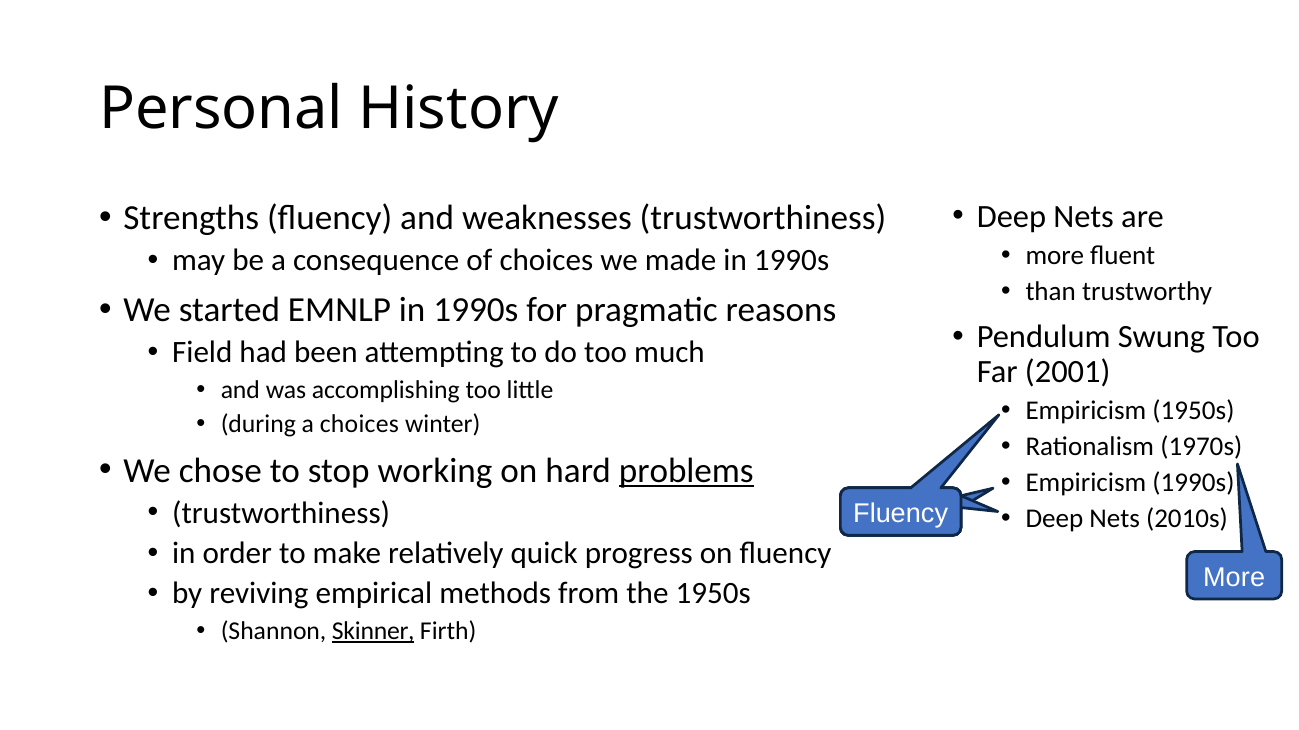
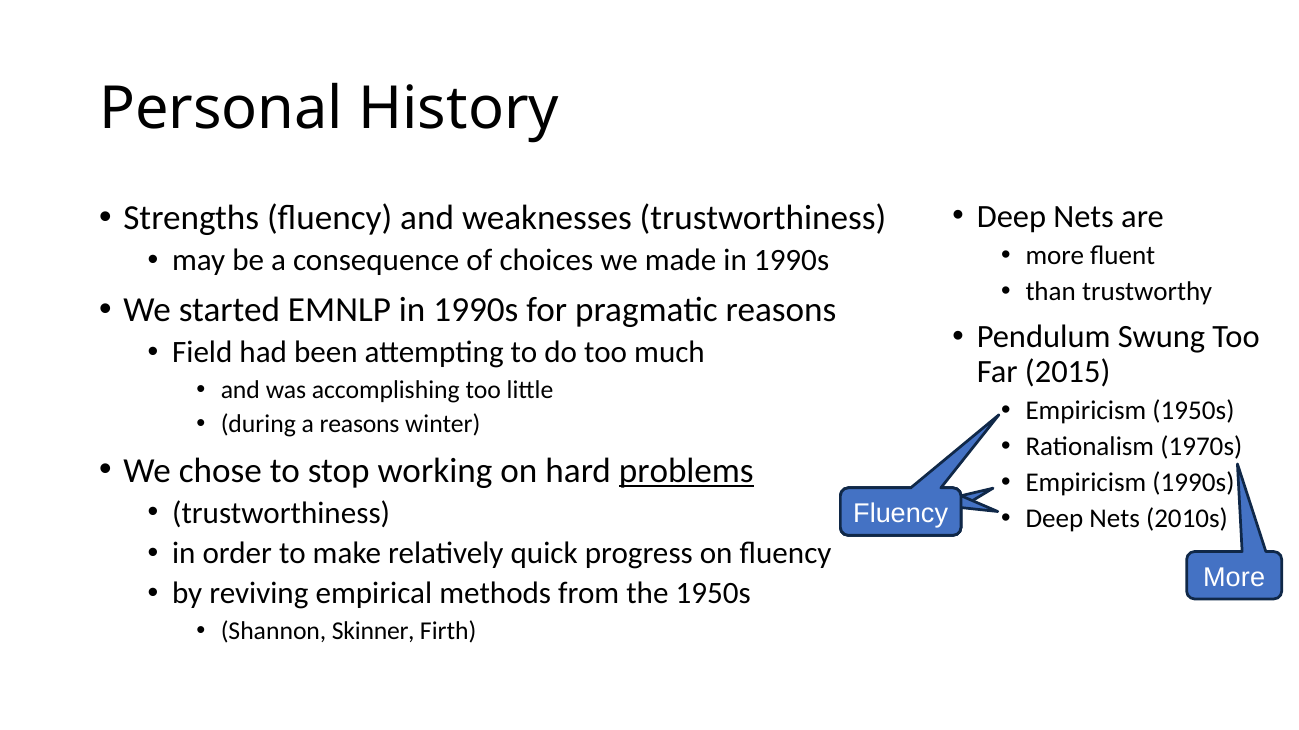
2001: 2001 -> 2015
a choices: choices -> reasons
Skinner underline: present -> none
